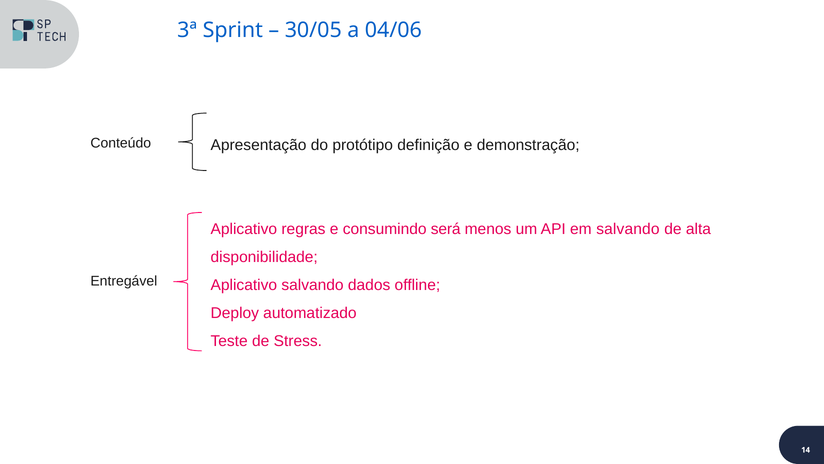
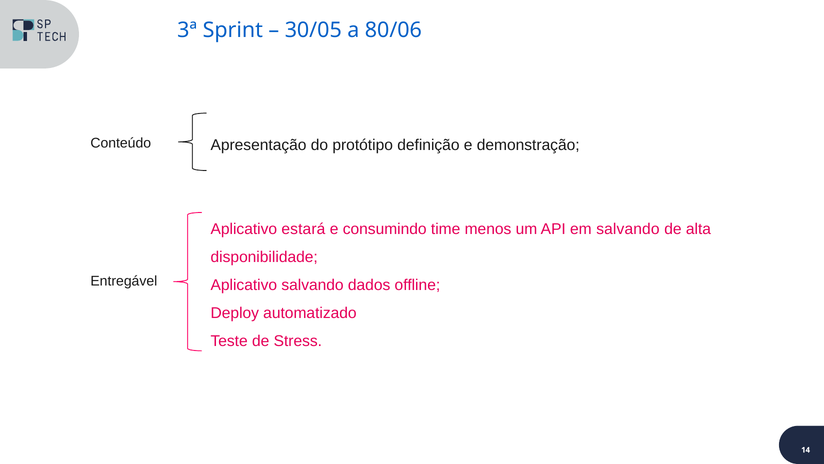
04/06: 04/06 -> 80/06
regras: regras -> estará
será: será -> time
